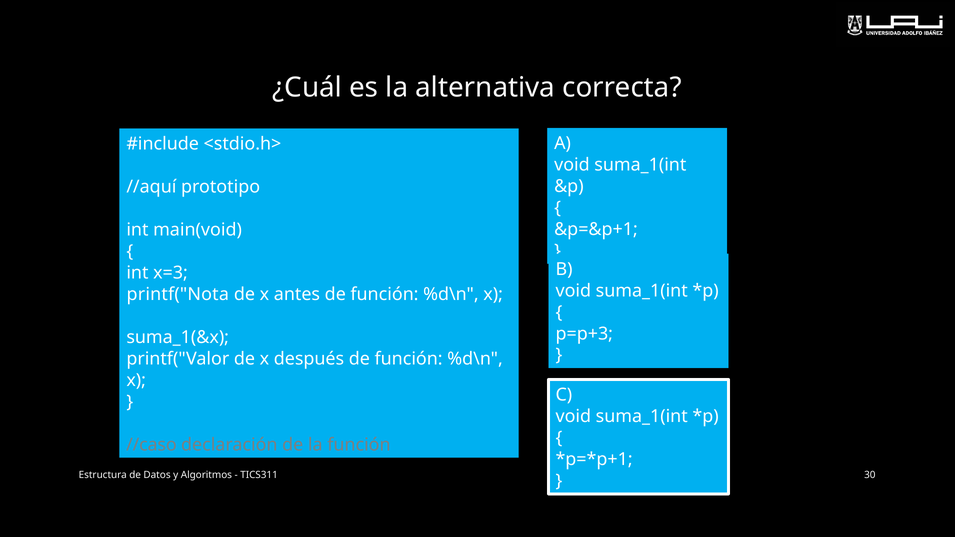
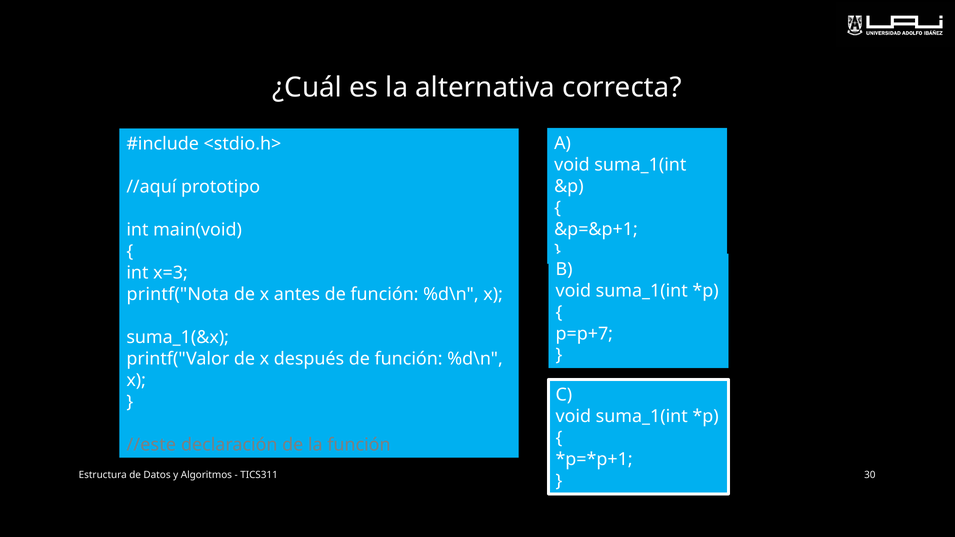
p=p+3: p=p+3 -> p=p+7
//caso: //caso -> //este
